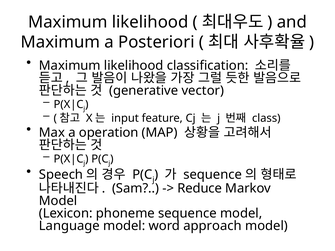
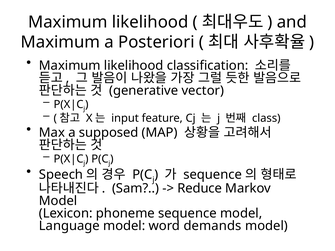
operation: operation -> supposed
approach: approach -> demands
